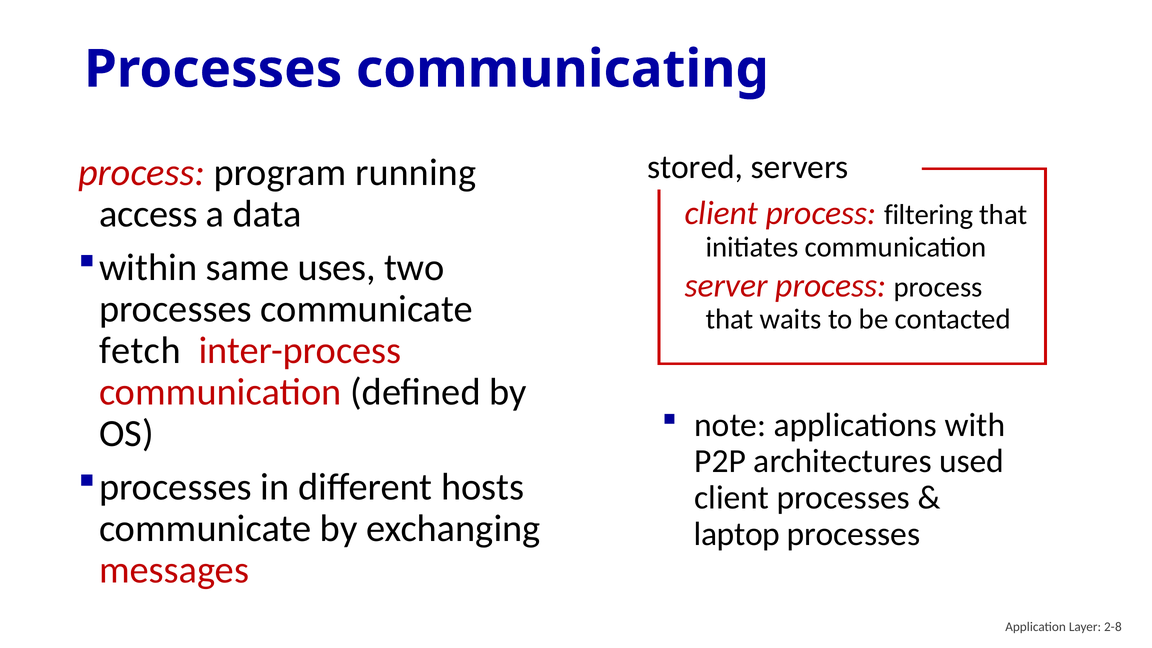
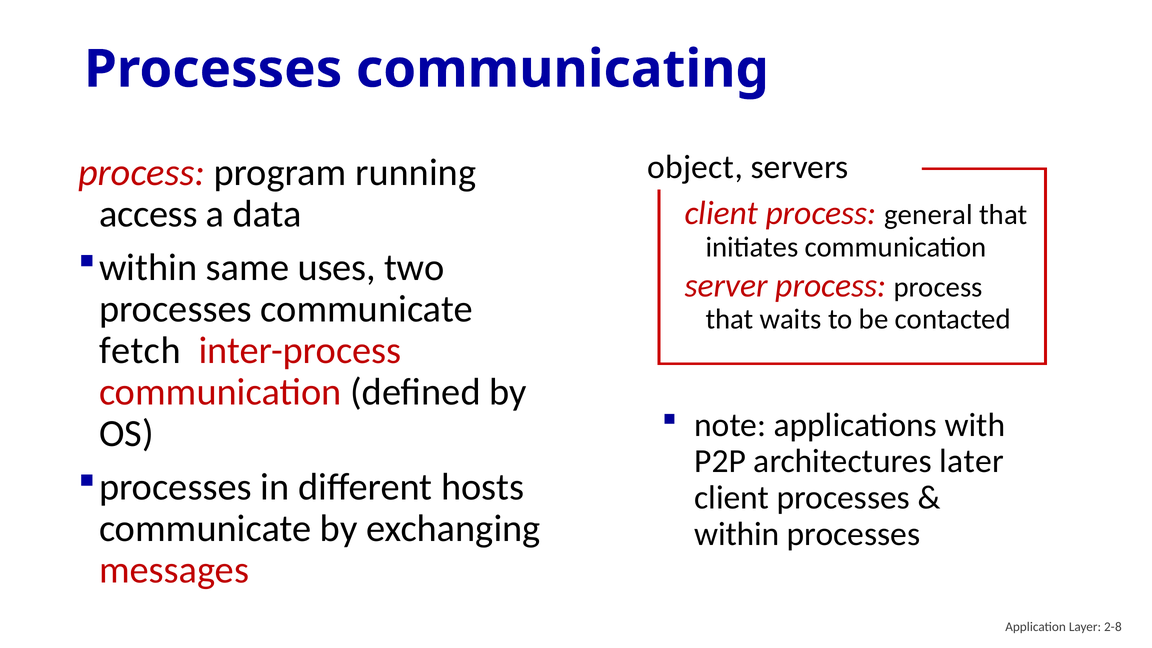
stored: stored -> object
filtering: filtering -> general
used: used -> later
laptop at (737, 534): laptop -> within
